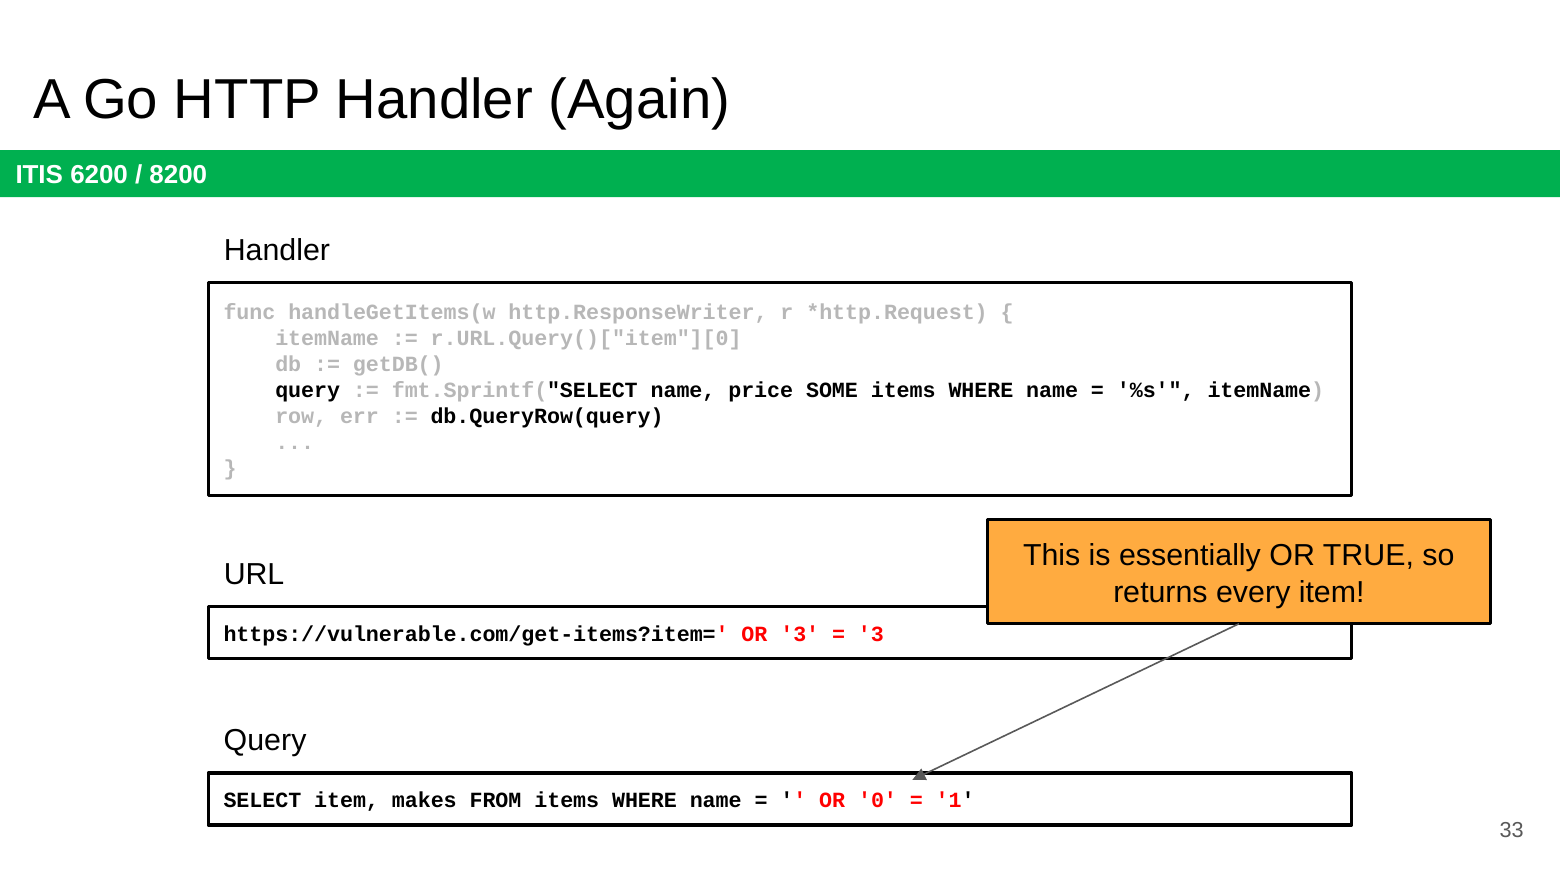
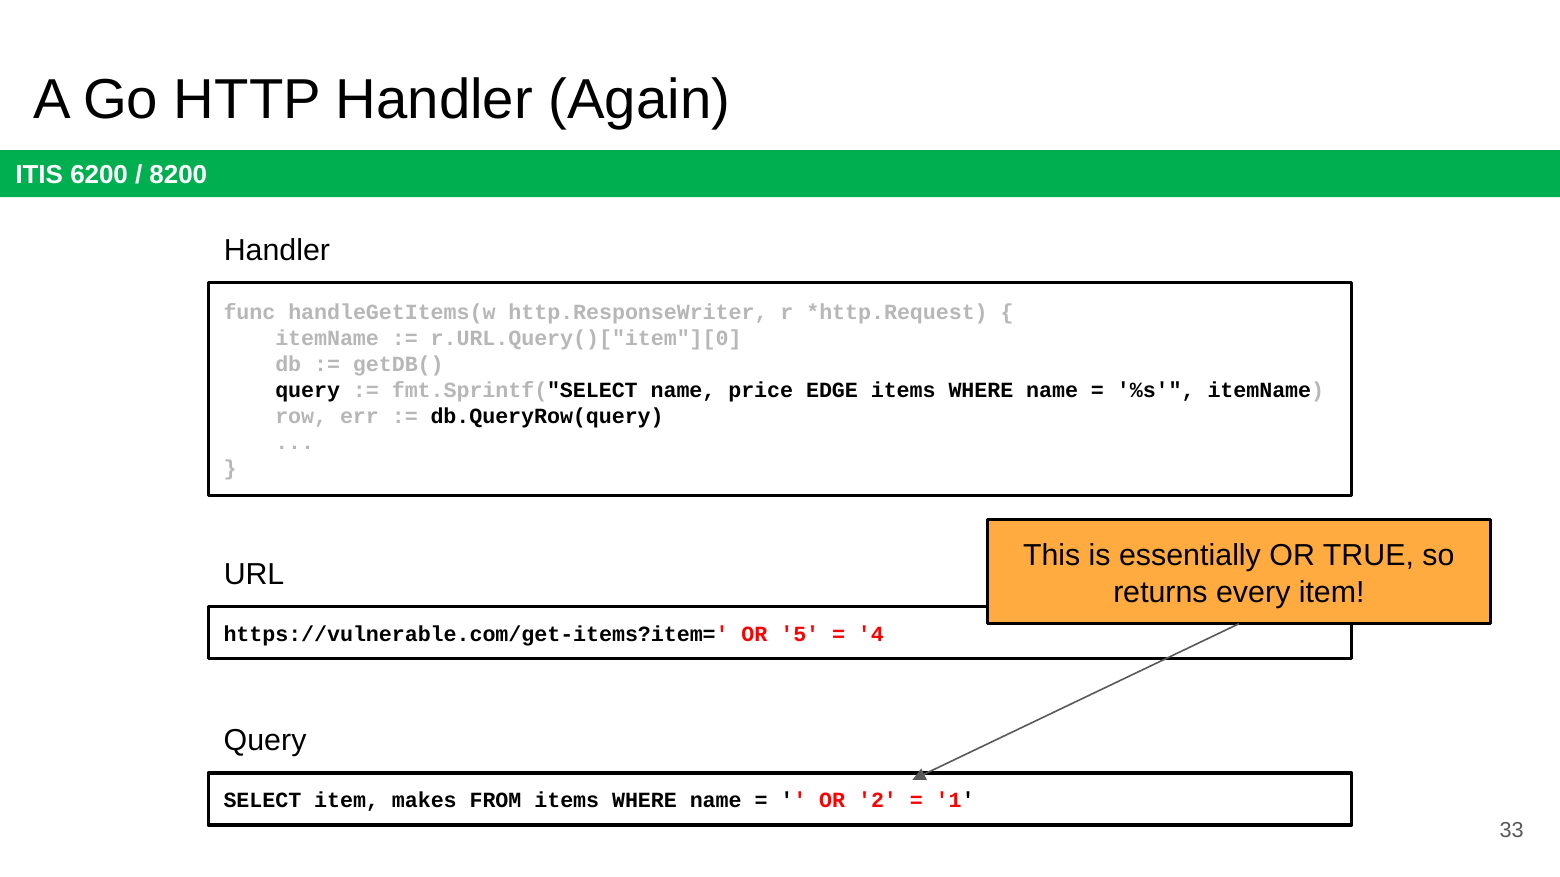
SOME: SOME -> EDGE
OR 3: 3 -> 5
3 at (871, 634): 3 -> 4
0: 0 -> 2
